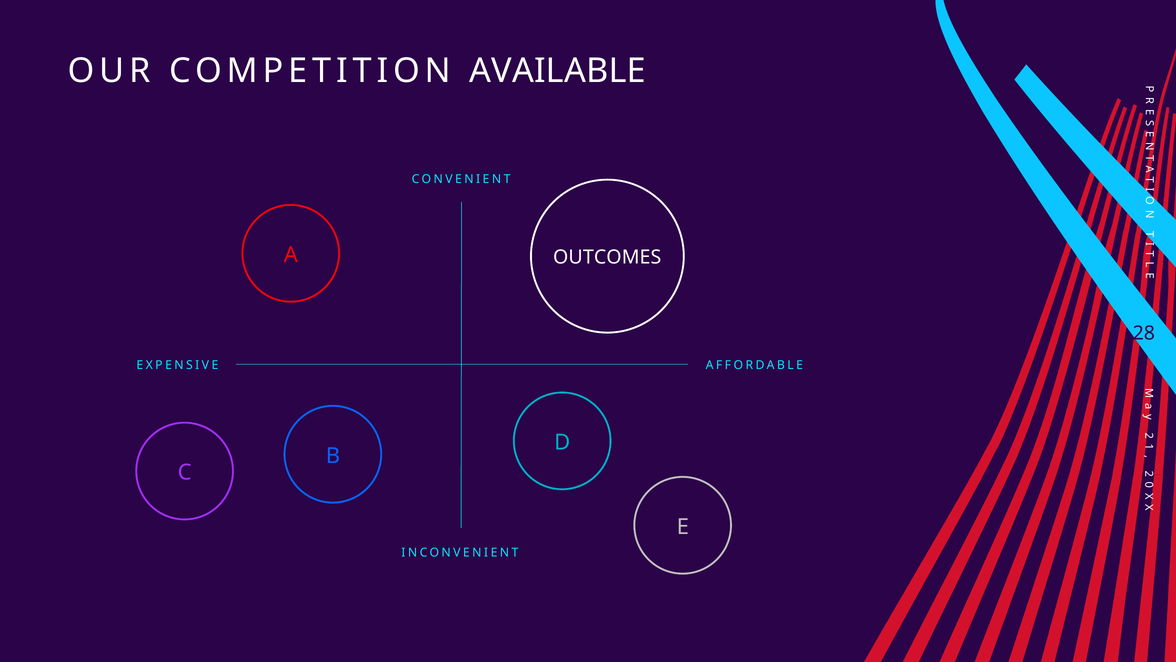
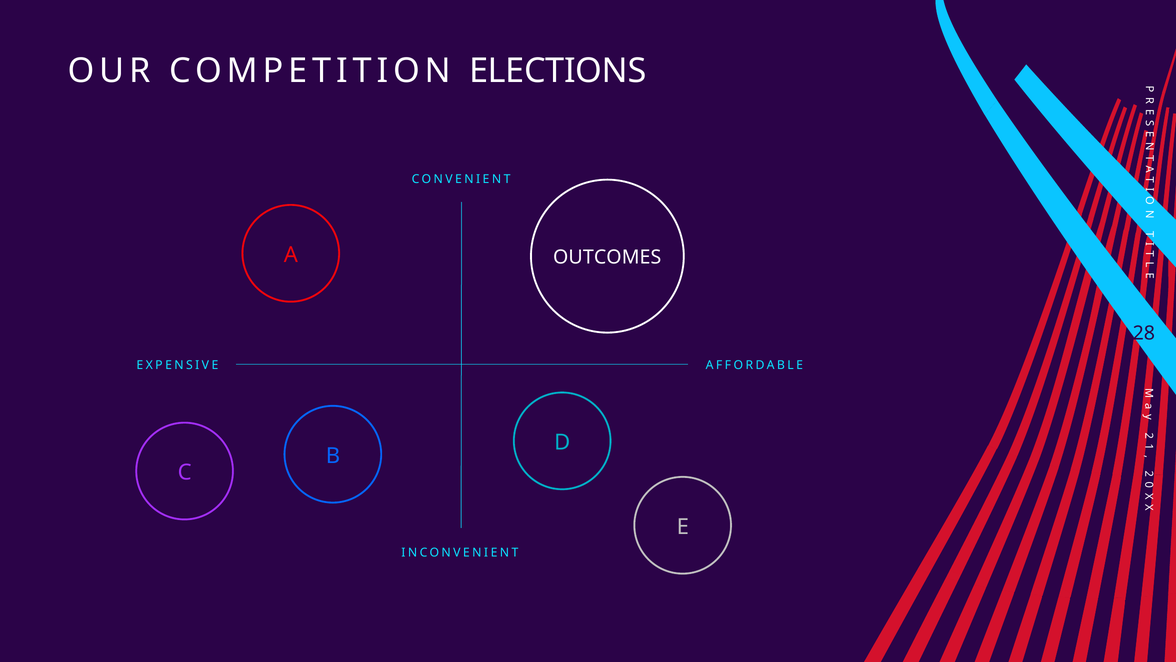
AVAILABLE: AVAILABLE -> ELECTIONS
